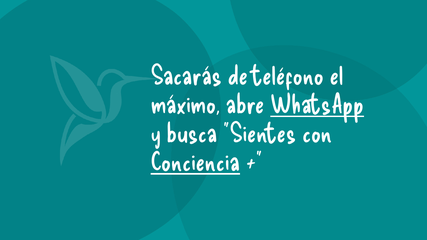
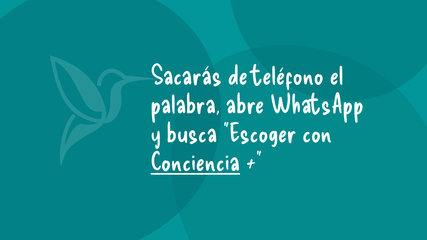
máximo: máximo -> palabra
WhatsApp underline: present -> none
Sientes: Sientes -> Escoger
